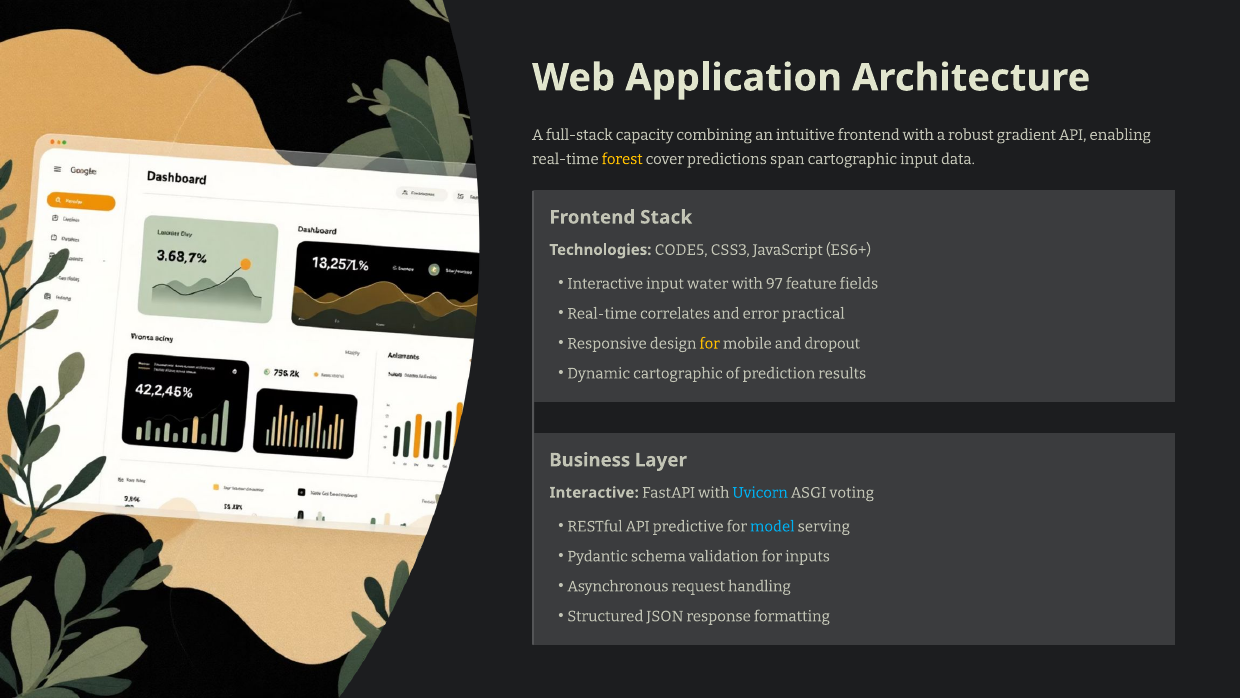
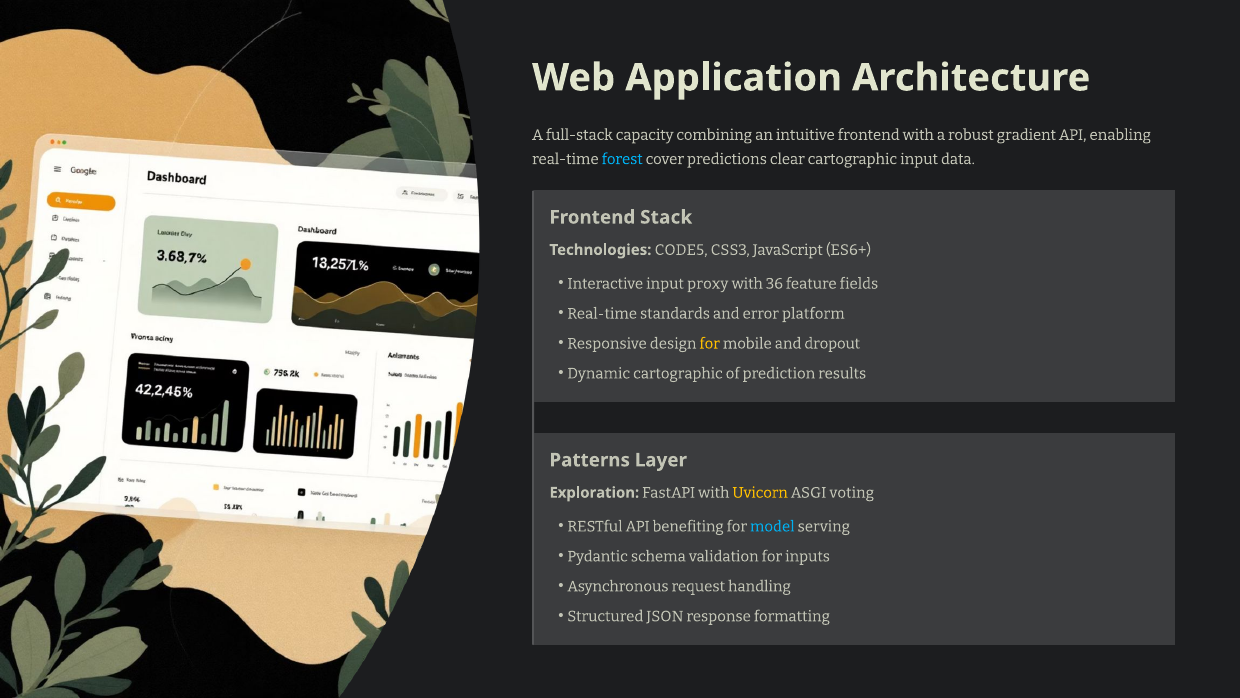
forest colour: yellow -> light blue
span: span -> clear
water: water -> proxy
97: 97 -> 36
correlates: correlates -> standards
practical: practical -> platform
Business: Business -> Patterns
Interactive at (594, 492): Interactive -> Exploration
Uvicorn colour: light blue -> yellow
predictive: predictive -> benefiting
